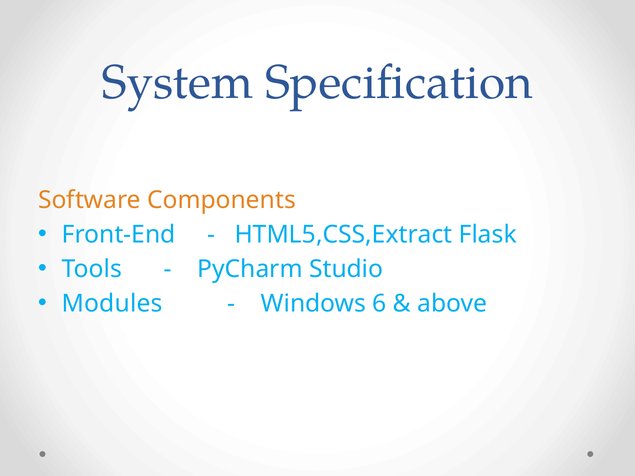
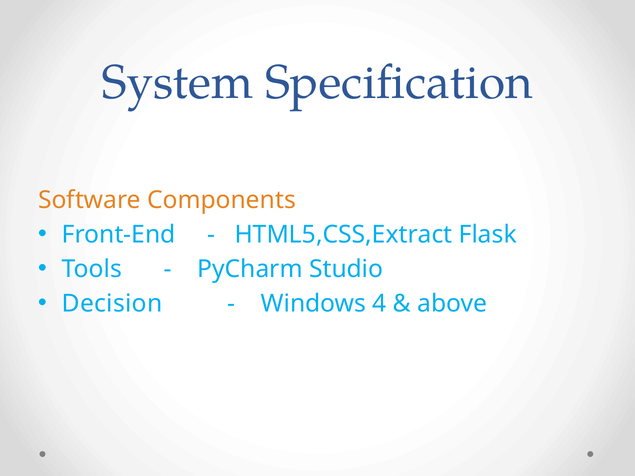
Modules: Modules -> Decision
6: 6 -> 4
